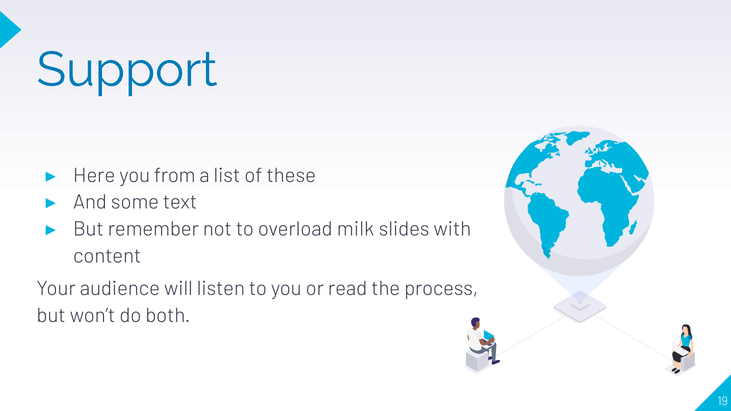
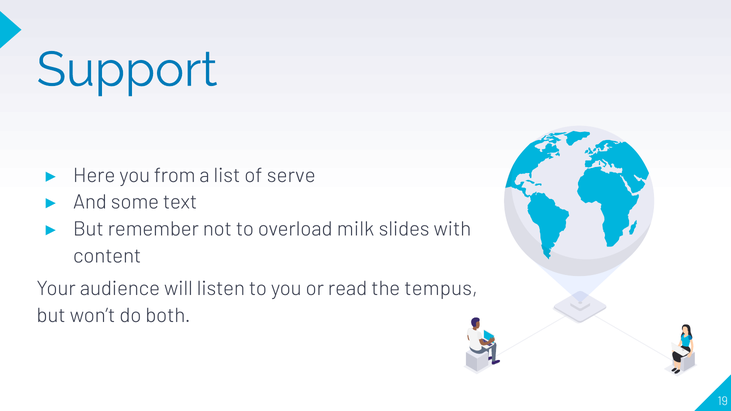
these: these -> serve
process: process -> tempus
